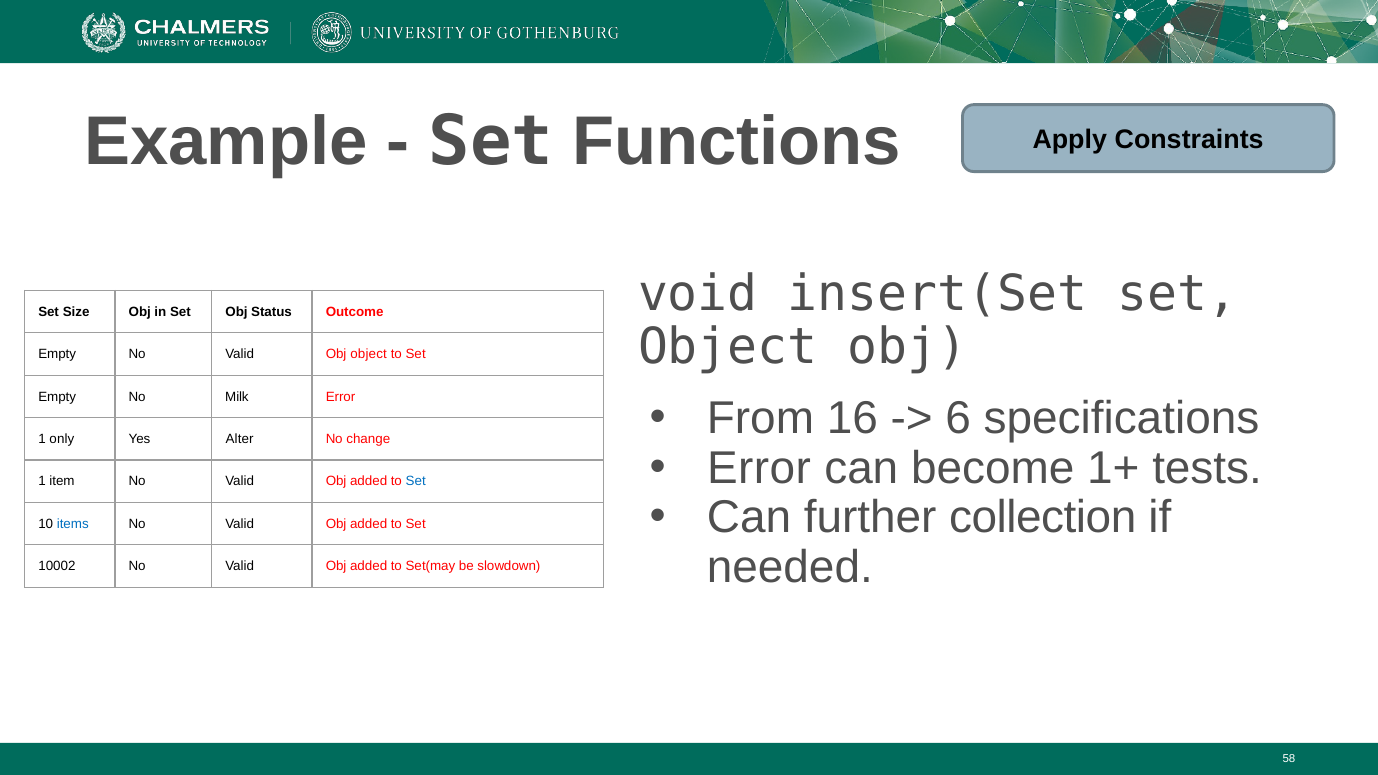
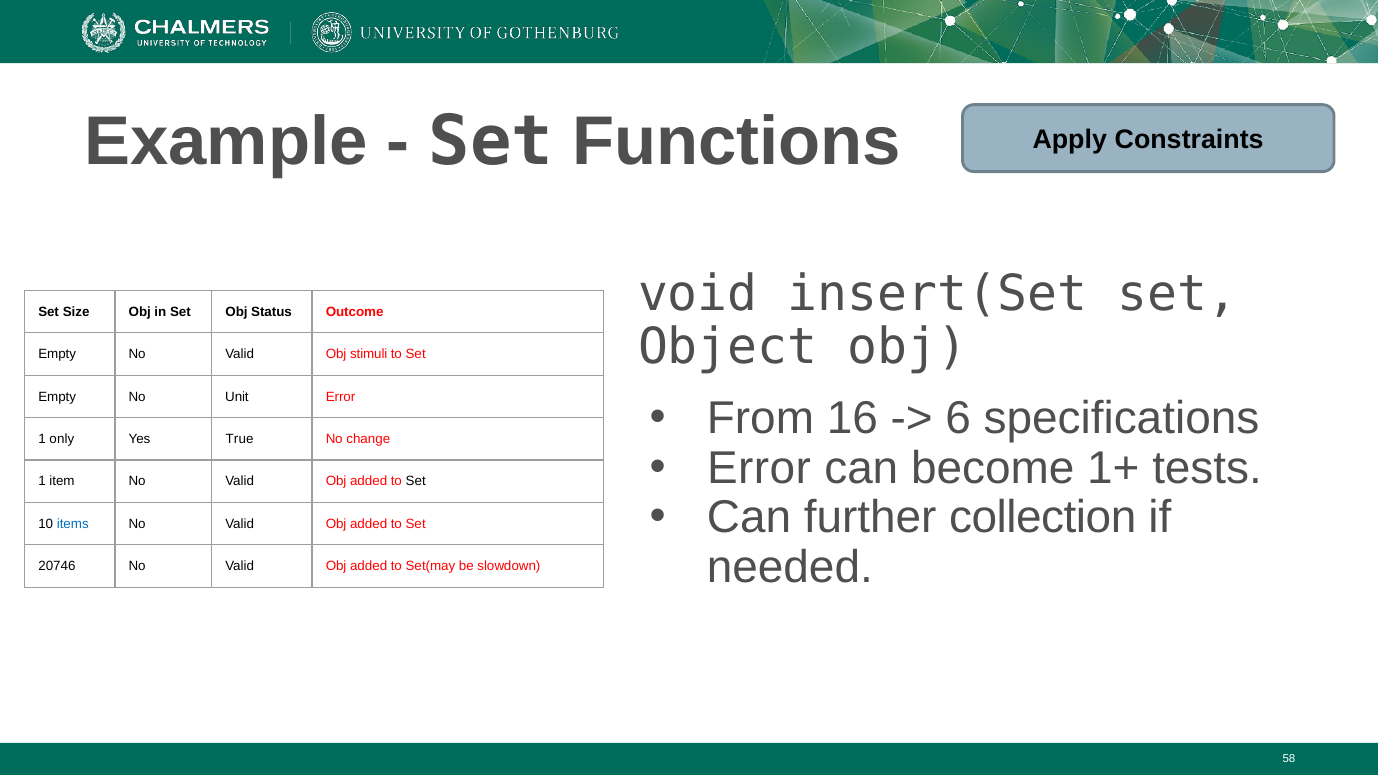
Obj object: object -> stimuli
Milk: Milk -> Unit
Alter: Alter -> True
Set at (416, 482) colour: blue -> black
10002: 10002 -> 20746
